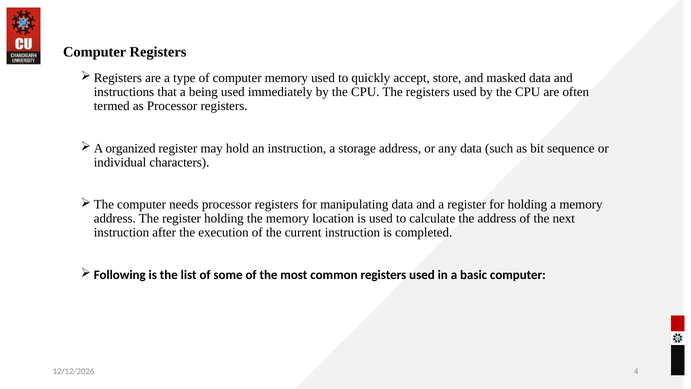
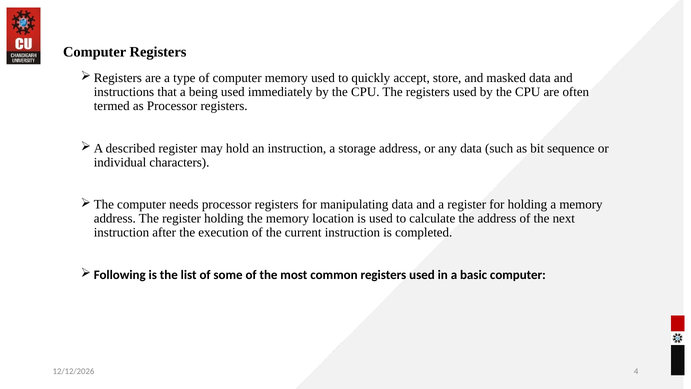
organized: organized -> described
